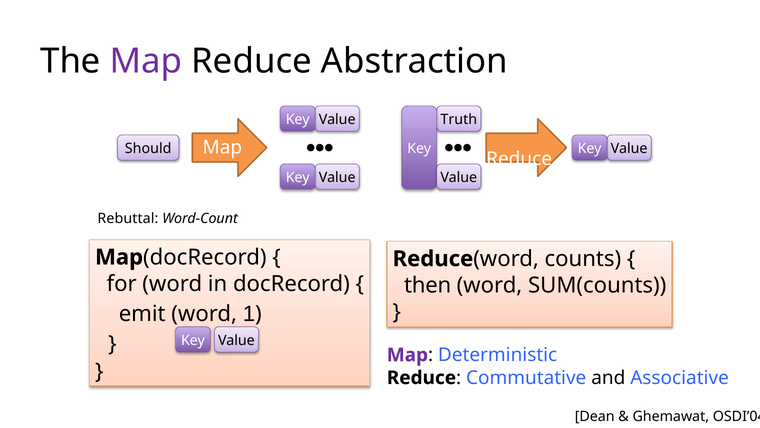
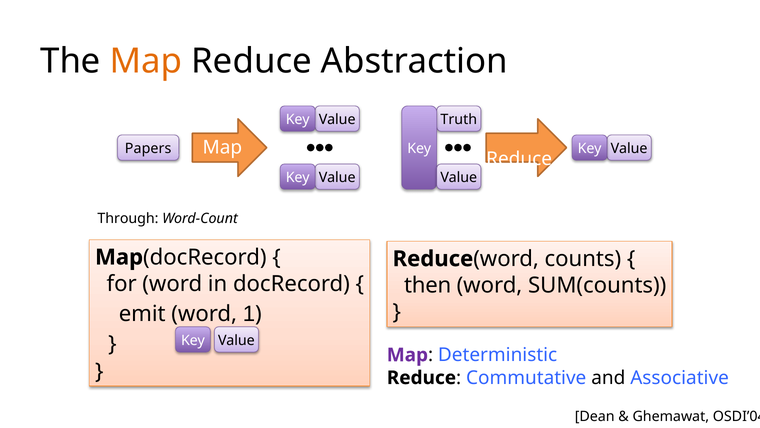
Map at (146, 61) colour: purple -> orange
Should: Should -> Papers
Rebuttal: Rebuttal -> Through
